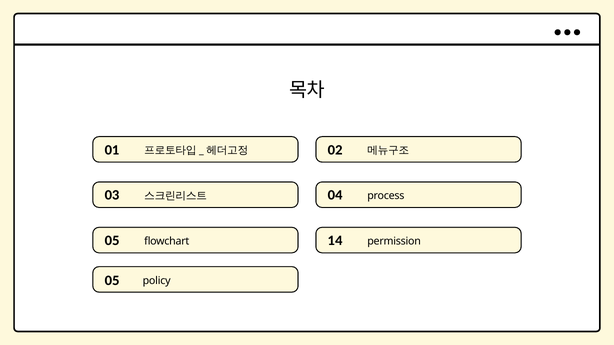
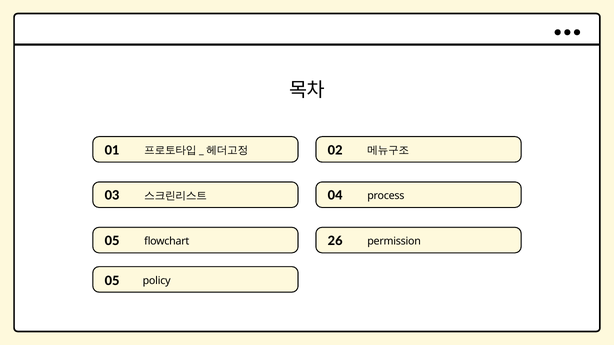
14: 14 -> 26
